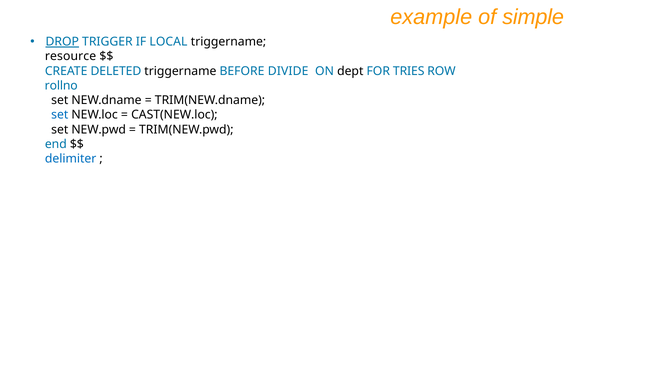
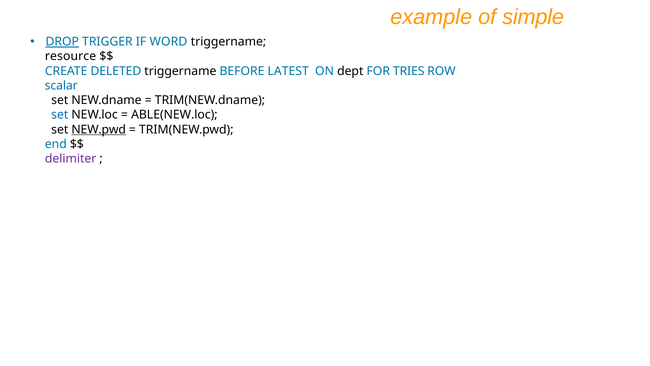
LOCAL: LOCAL -> WORD
DIVIDE: DIVIDE -> LATEST
rollno: rollno -> scalar
CAST(NEW.loc: CAST(NEW.loc -> ABLE(NEW.loc
NEW.pwd underline: none -> present
delimiter colour: blue -> purple
